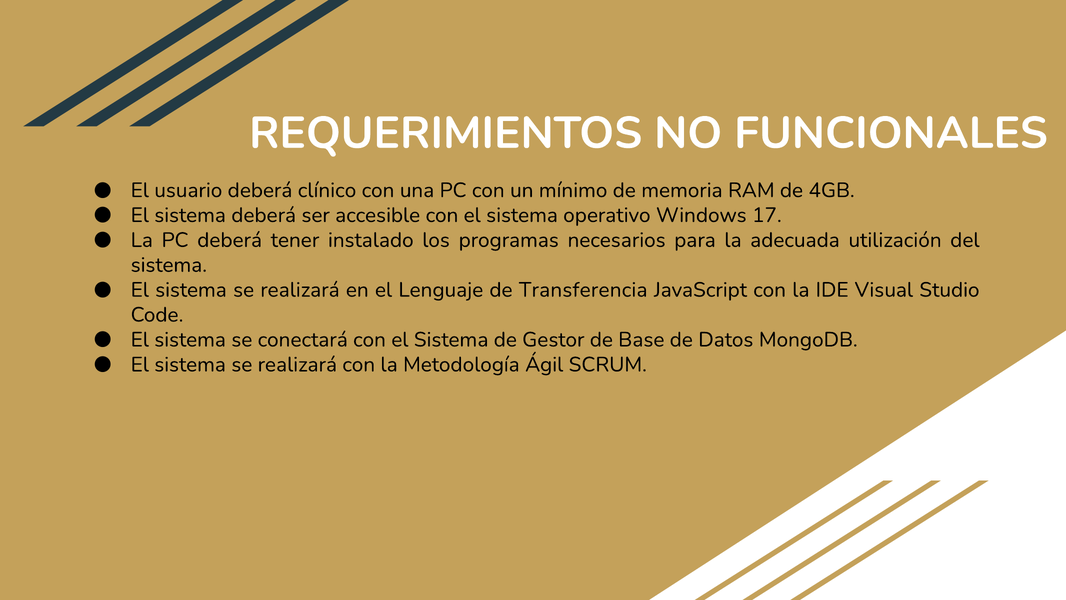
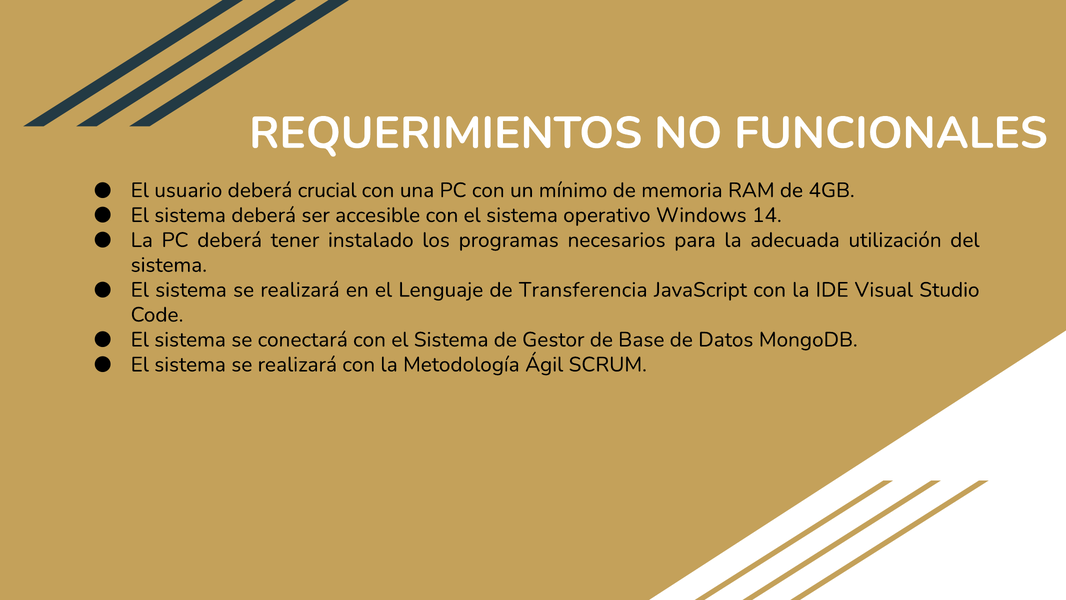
clínico: clínico -> crucial
17: 17 -> 14
